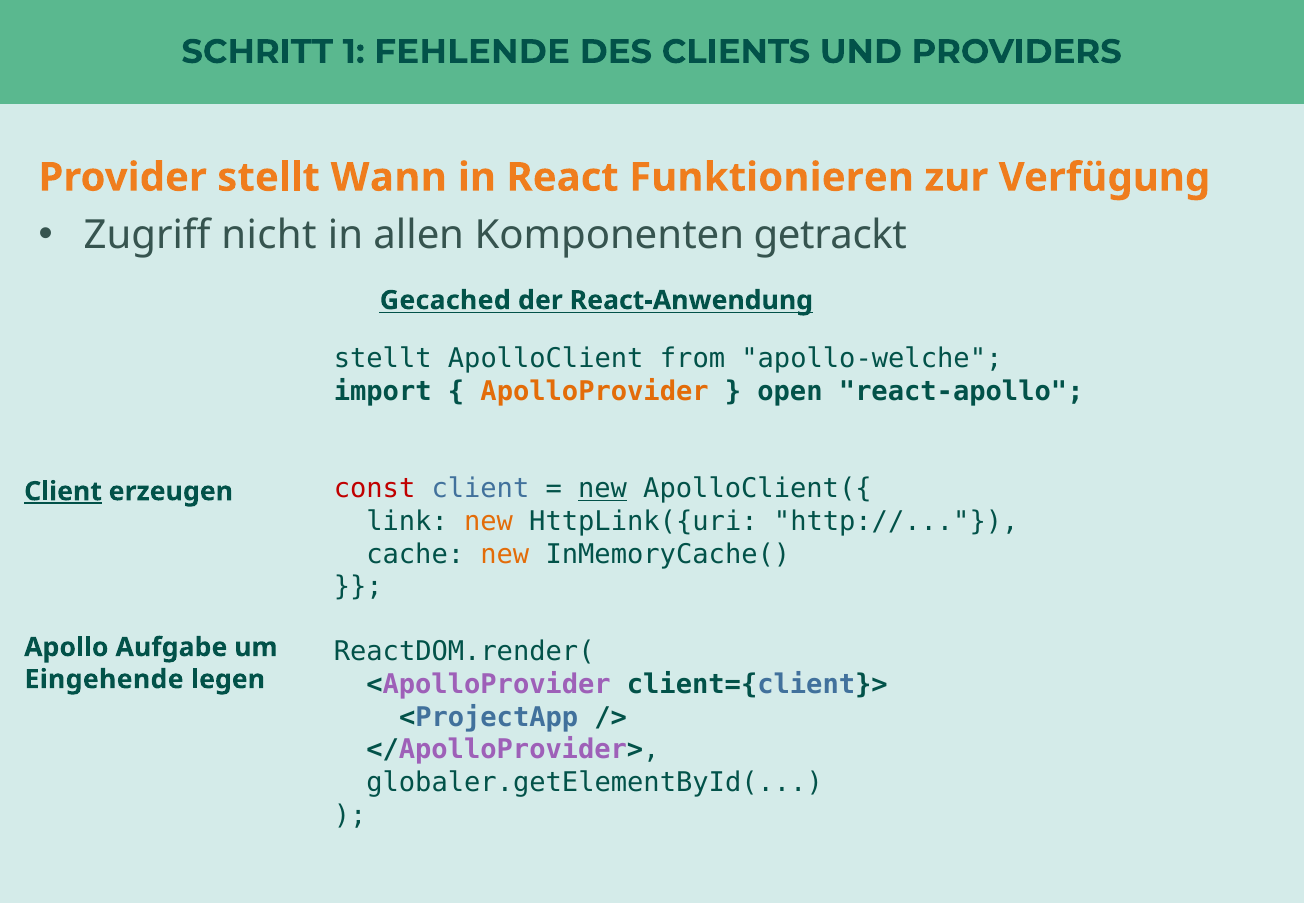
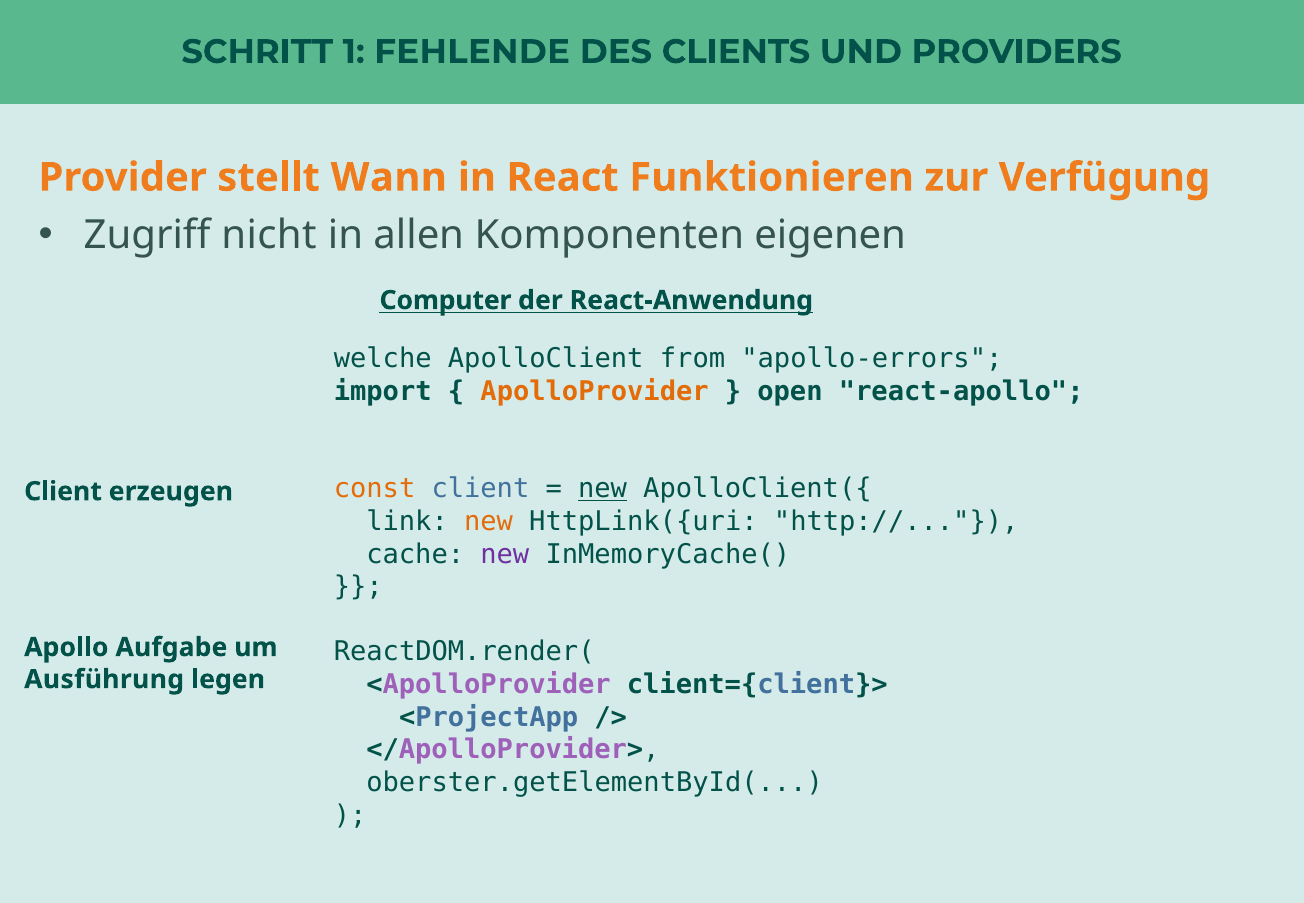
getrackt: getrackt -> eigenen
Gecached: Gecached -> Computer
stellt at (383, 358): stellt -> welche
apollo-welche: apollo-welche -> apollo-errors
const colour: red -> orange
Client at (63, 491) underline: present -> none
new at (505, 554) colour: orange -> purple
Eingehende: Eingehende -> Ausführung
globaler.getElementById(: globaler.getElementById( -> oberster.getElementById(
